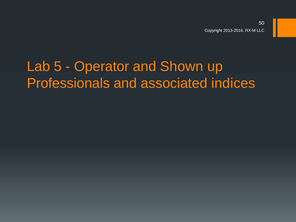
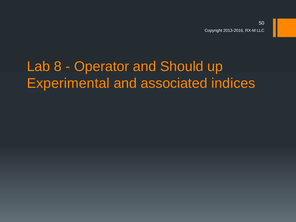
5: 5 -> 8
Shown: Shown -> Should
Professionals: Professionals -> Experimental
